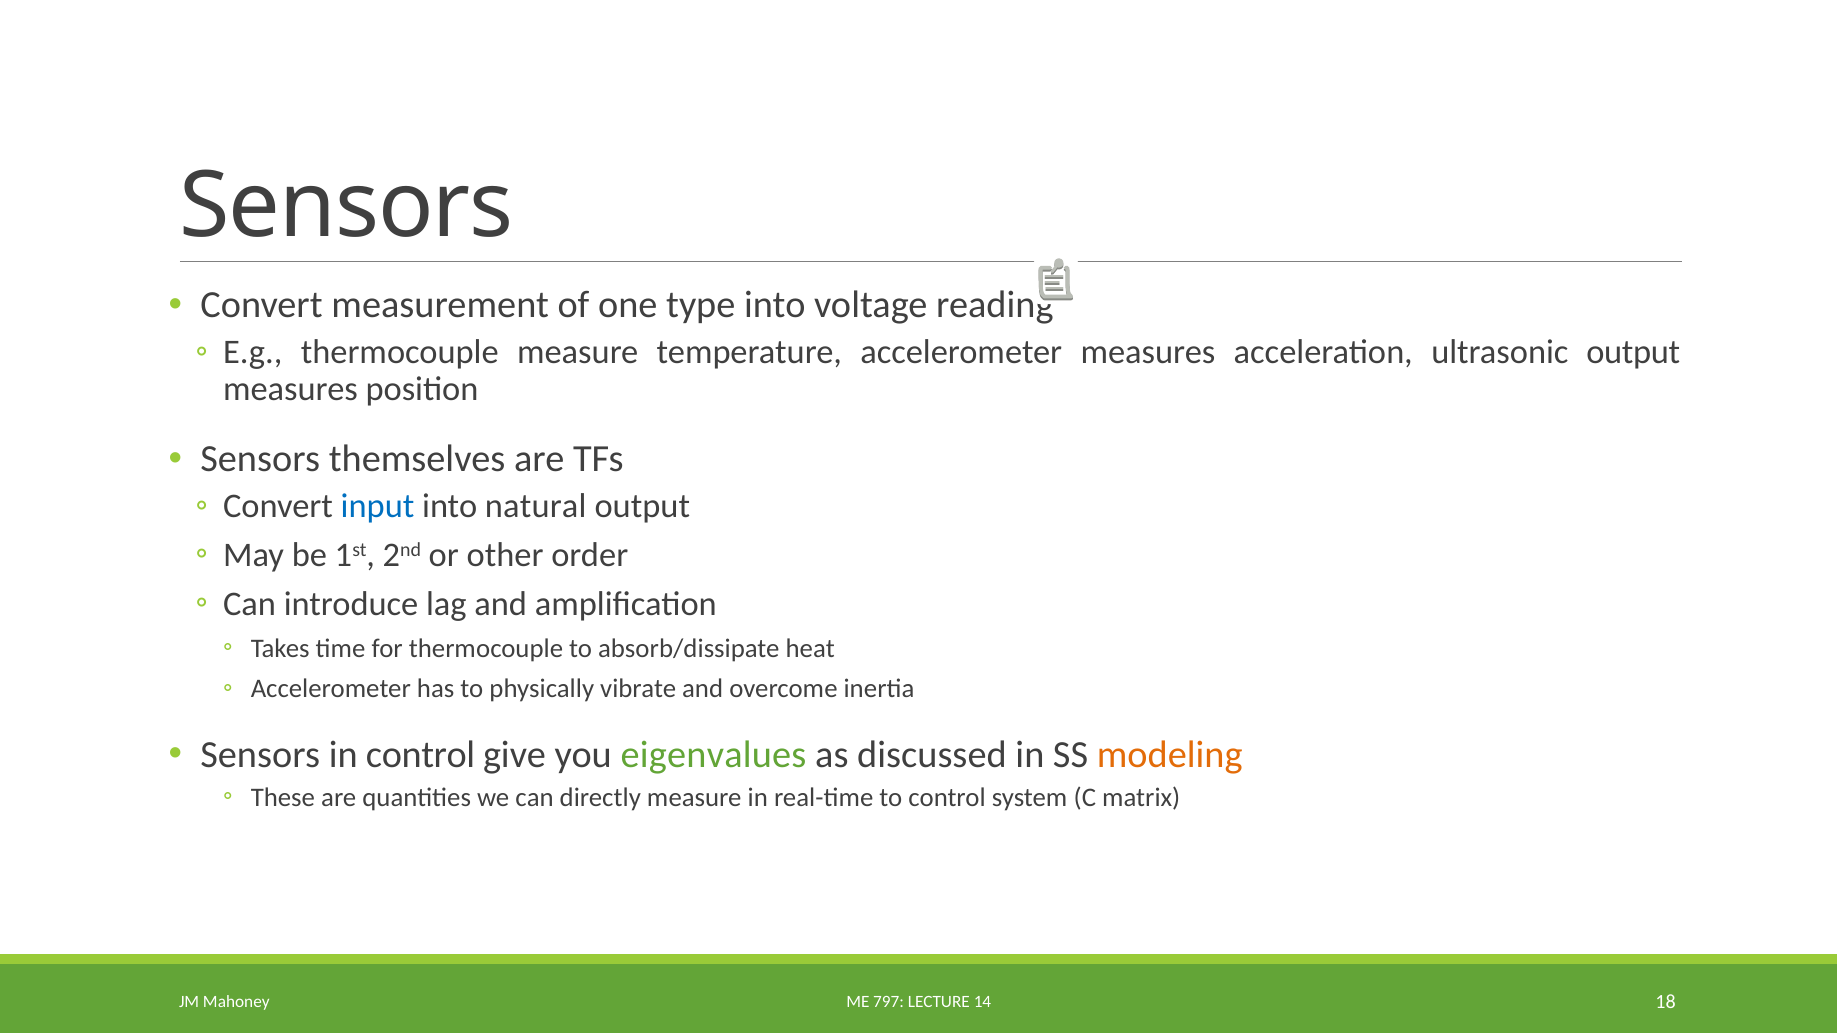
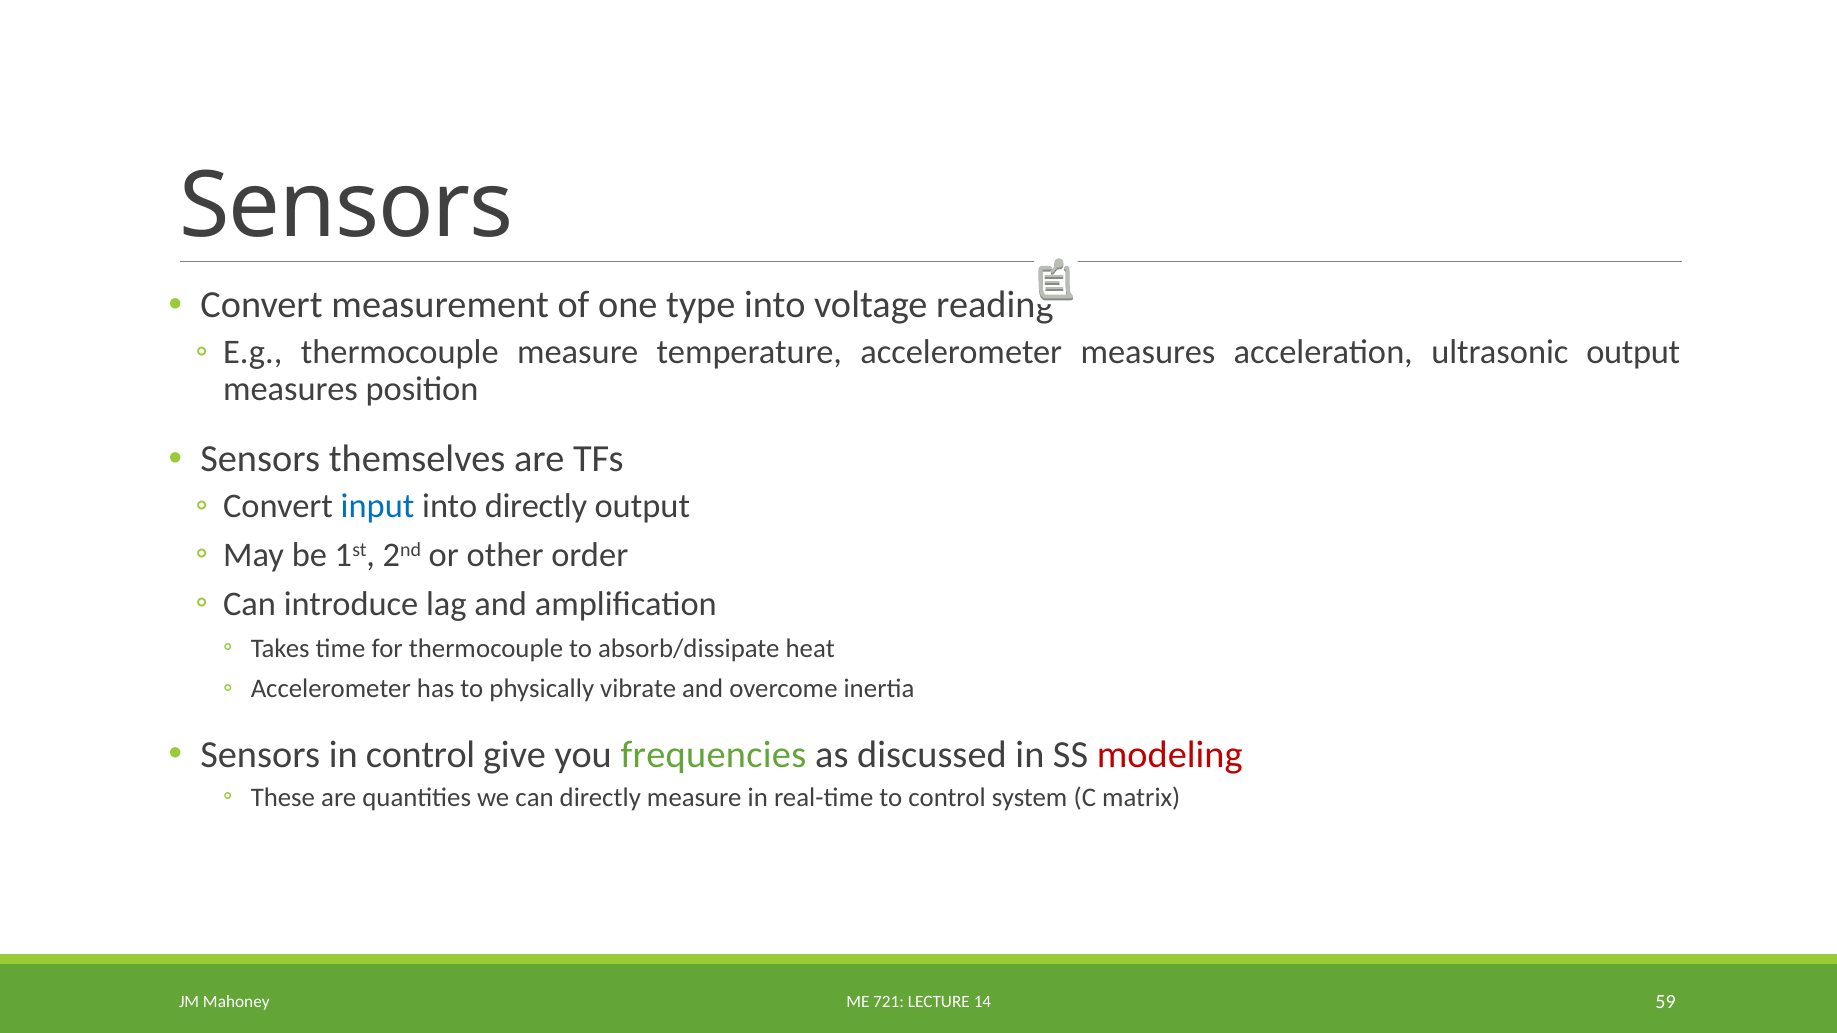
into natural: natural -> directly
eigenvalues: eigenvalues -> frequencies
modeling colour: orange -> red
797: 797 -> 721
18: 18 -> 59
